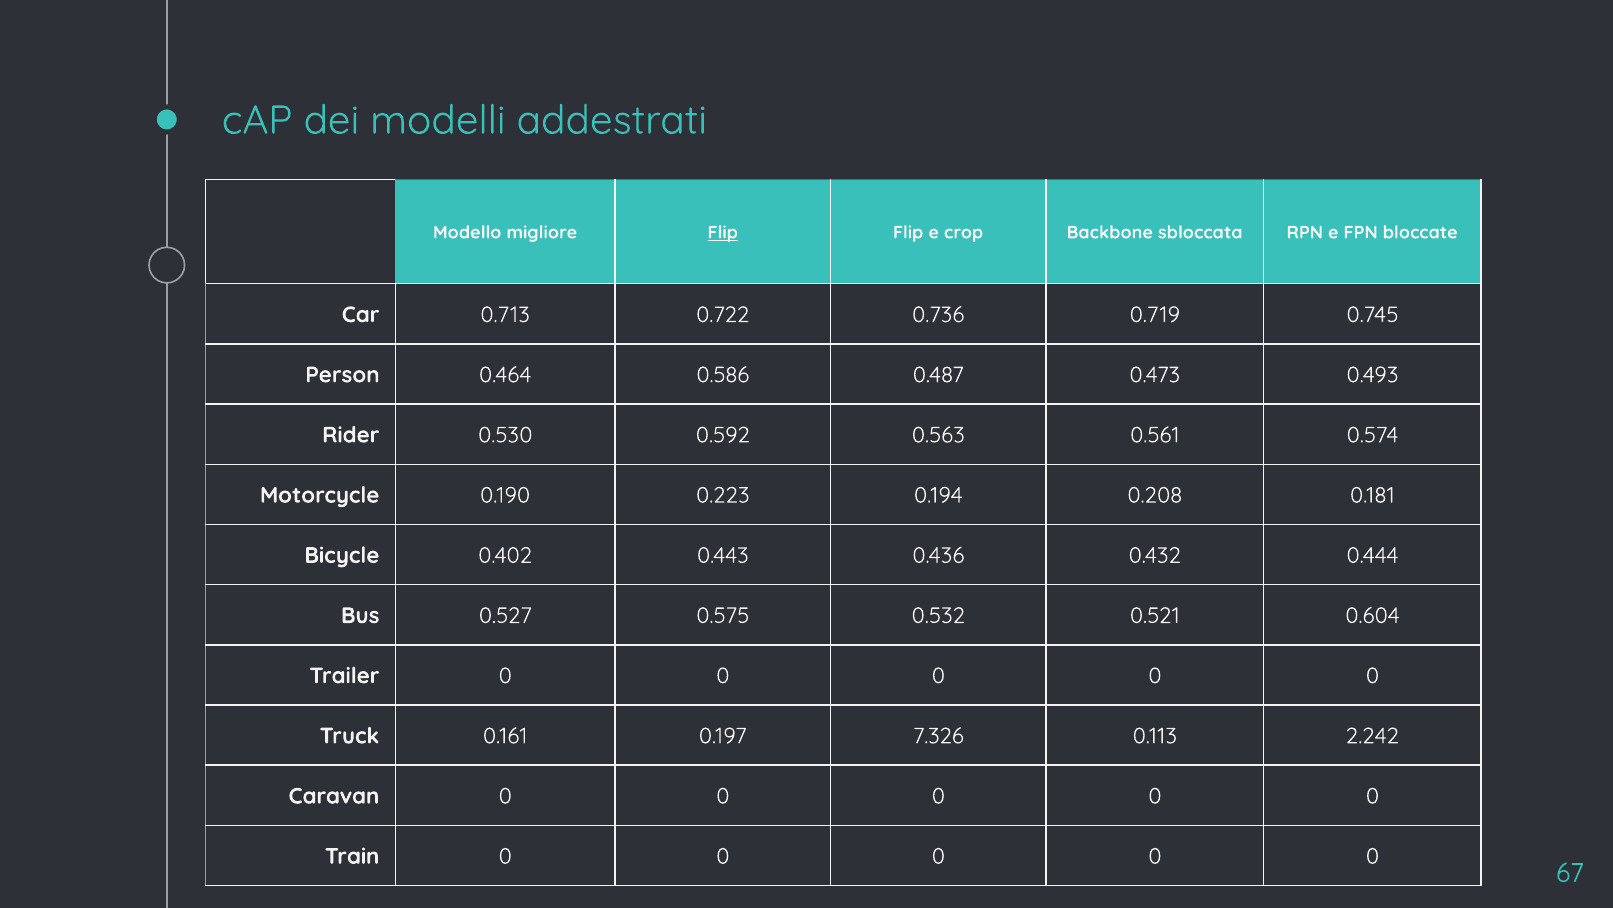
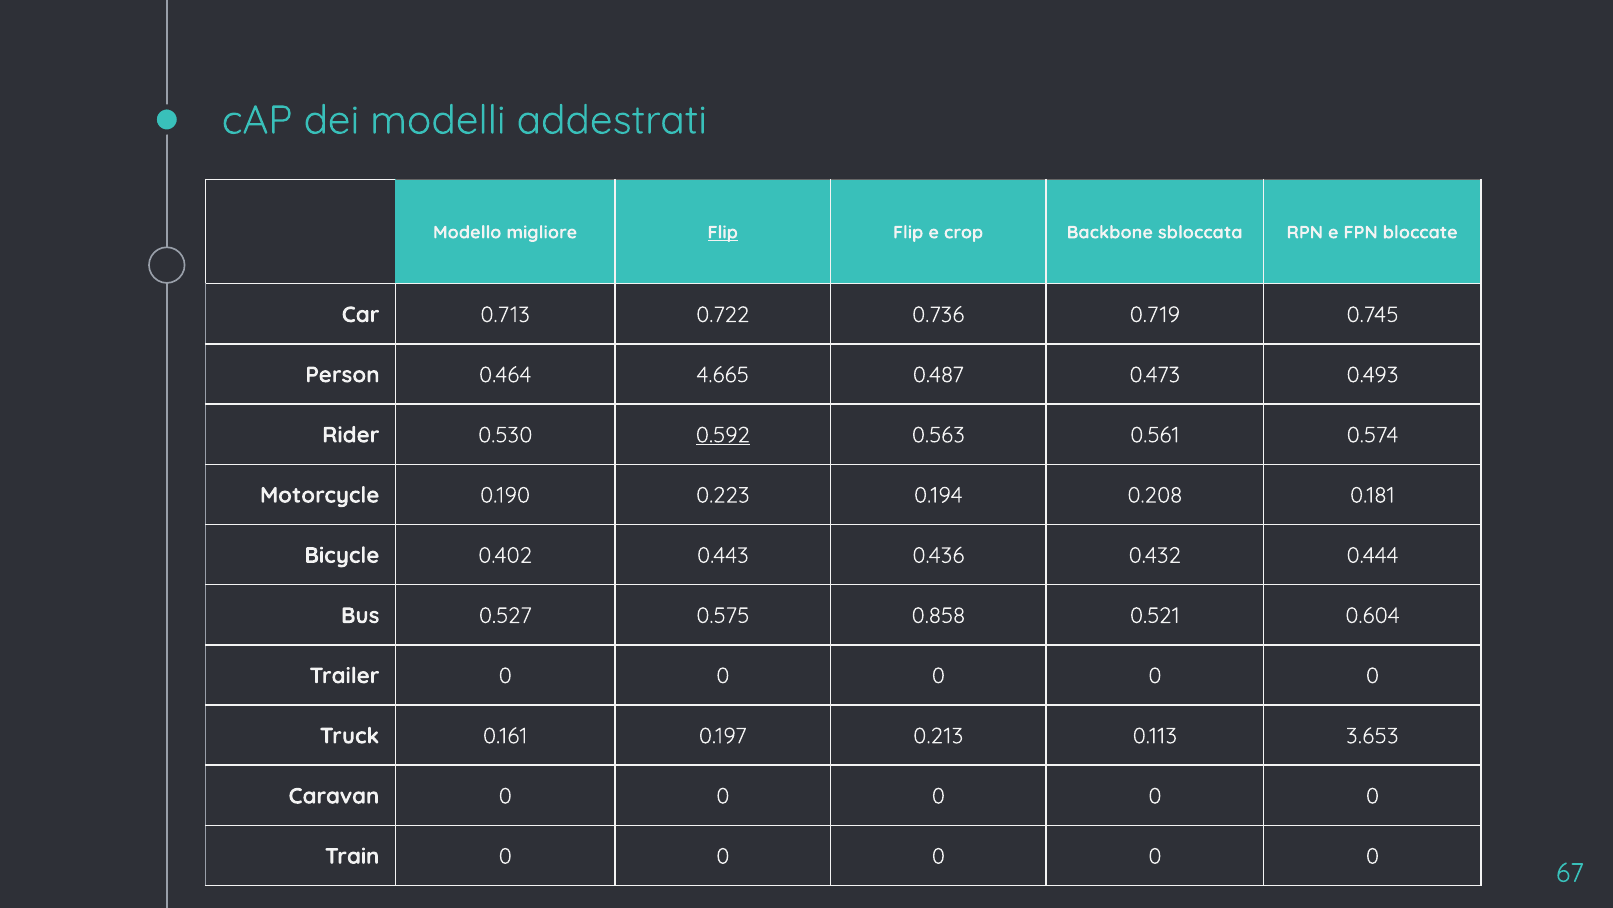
0.586: 0.586 -> 4.665
0.592 underline: none -> present
0.532: 0.532 -> 0.858
7.326: 7.326 -> 0.213
2.242: 2.242 -> 3.653
